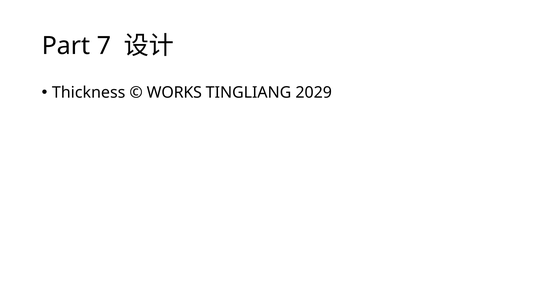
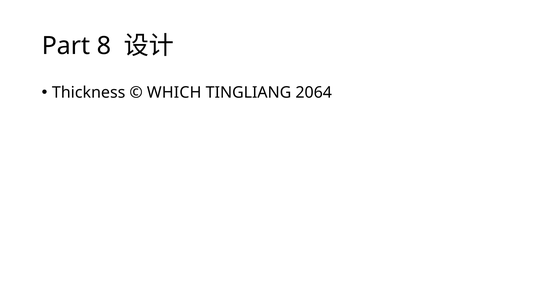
7: 7 -> 8
WORKS: WORKS -> WHICH
2029: 2029 -> 2064
